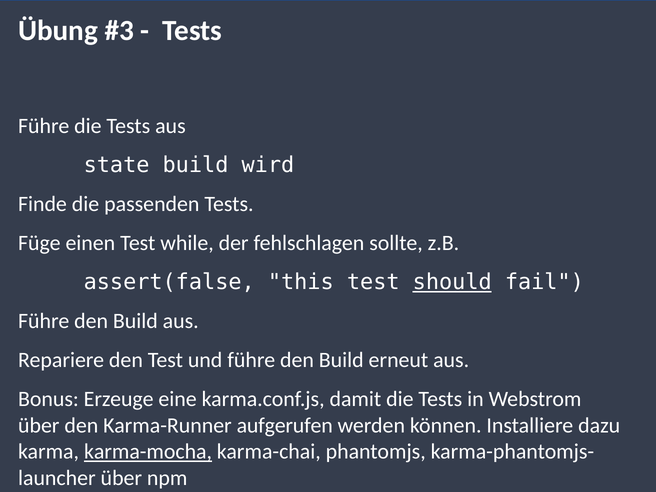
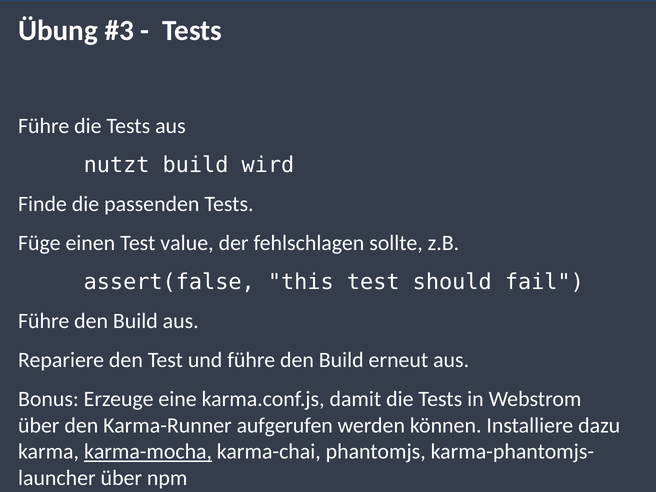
state: state -> nutzt
while: while -> value
should underline: present -> none
